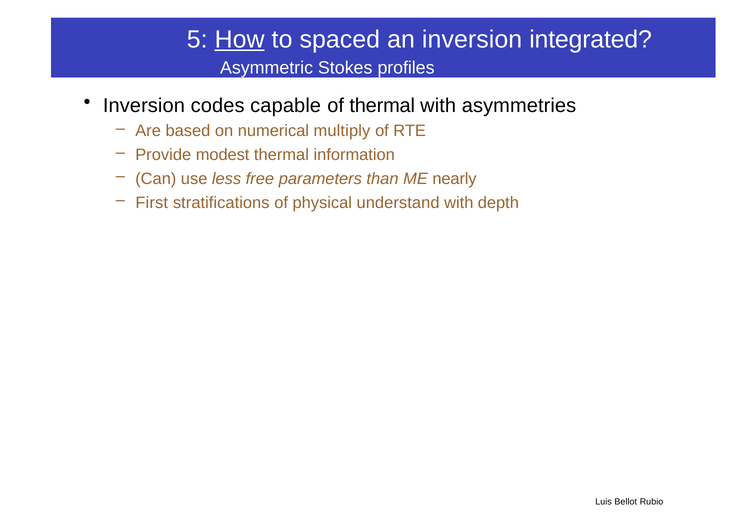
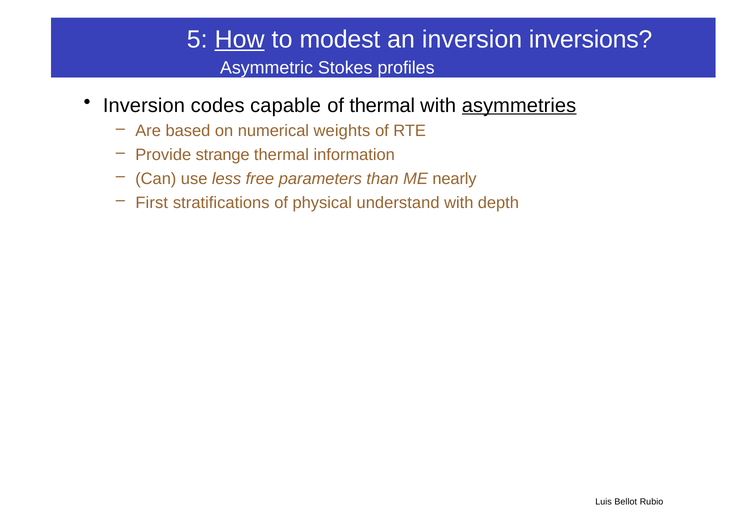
spaced: spaced -> modest
integrated: integrated -> inversions
asymmetries underline: none -> present
multiply: multiply -> weights
modest: modest -> strange
